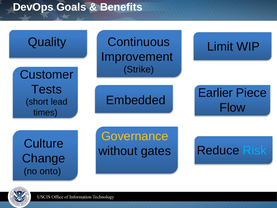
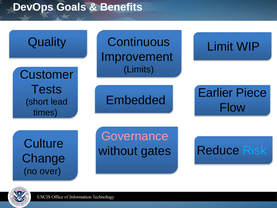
Strike: Strike -> Limits
Governance colour: yellow -> pink
onto: onto -> over
